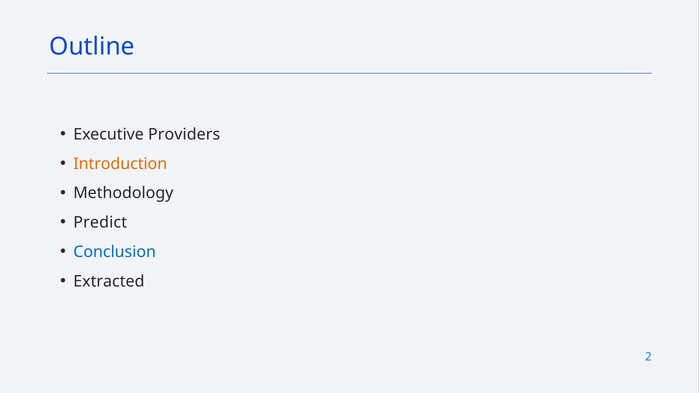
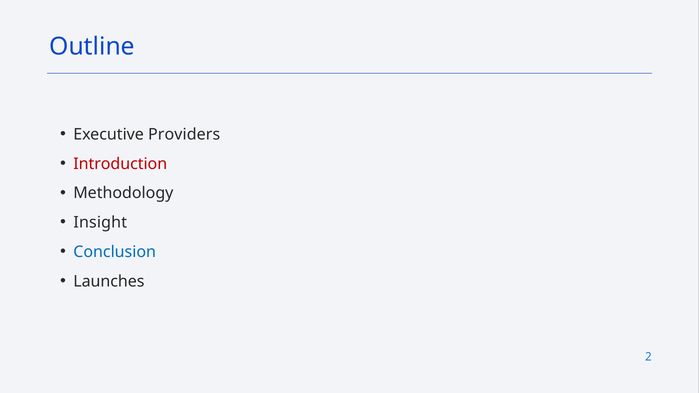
Introduction colour: orange -> red
Predict: Predict -> Insight
Extracted: Extracted -> Launches
